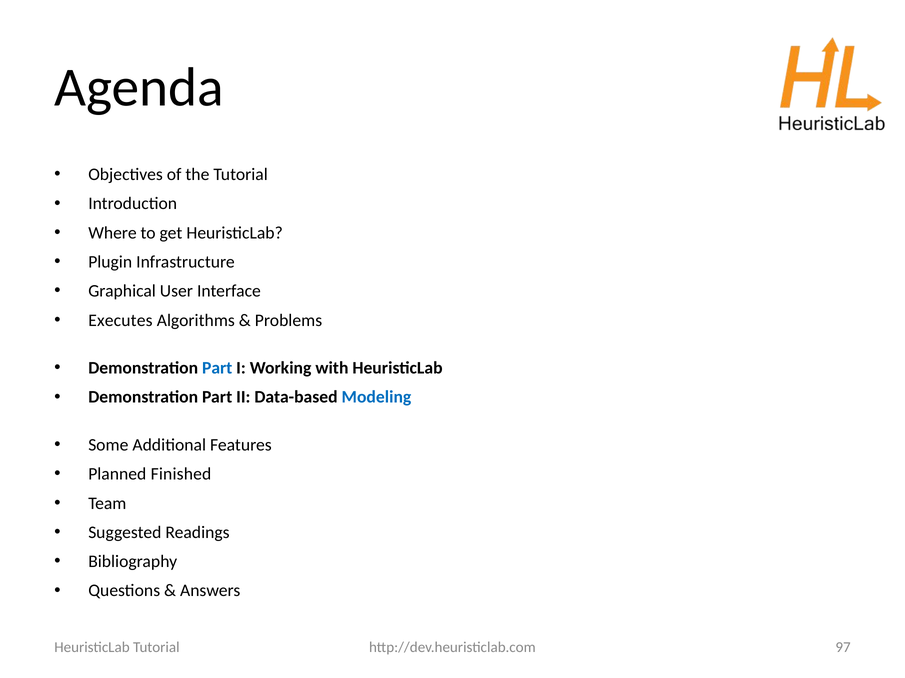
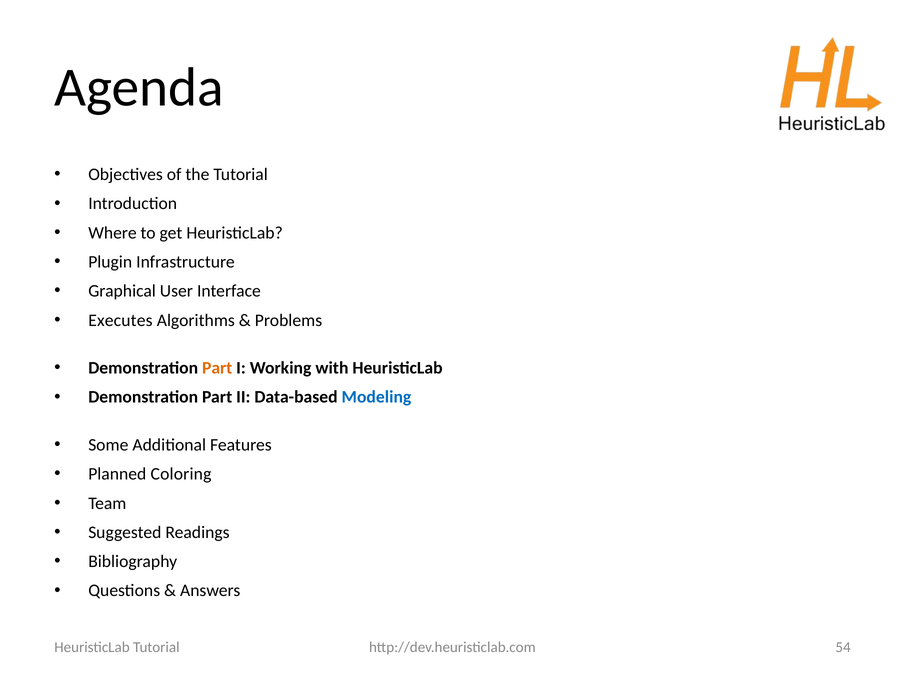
Part at (217, 368) colour: blue -> orange
Finished: Finished -> Coloring
97: 97 -> 54
